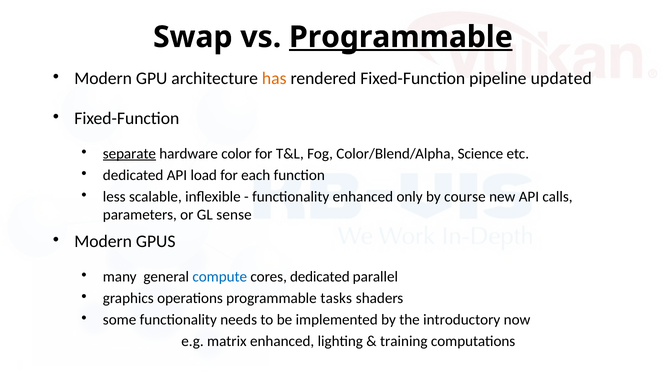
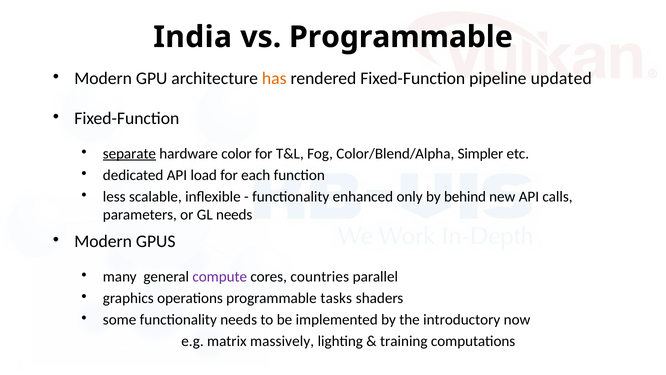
Swap: Swap -> India
Programmable at (401, 37) underline: present -> none
Science: Science -> Simpler
course: course -> behind
GL sense: sense -> needs
compute colour: blue -> purple
cores dedicated: dedicated -> countries
matrix enhanced: enhanced -> massively
